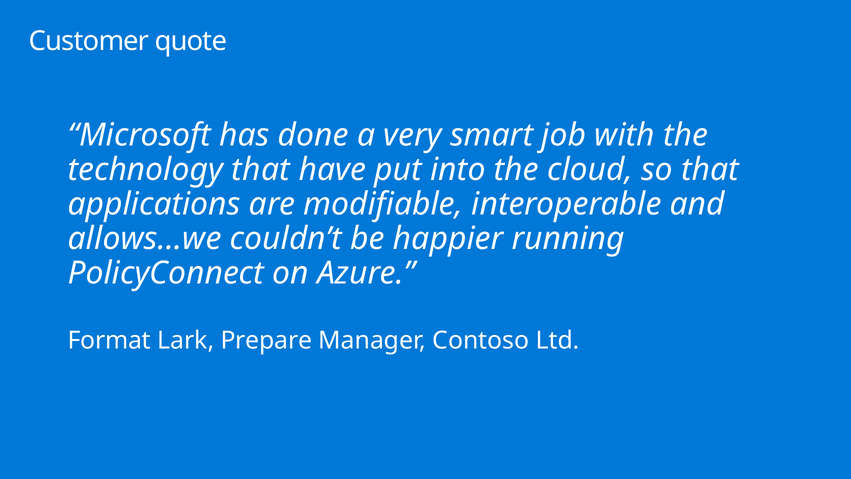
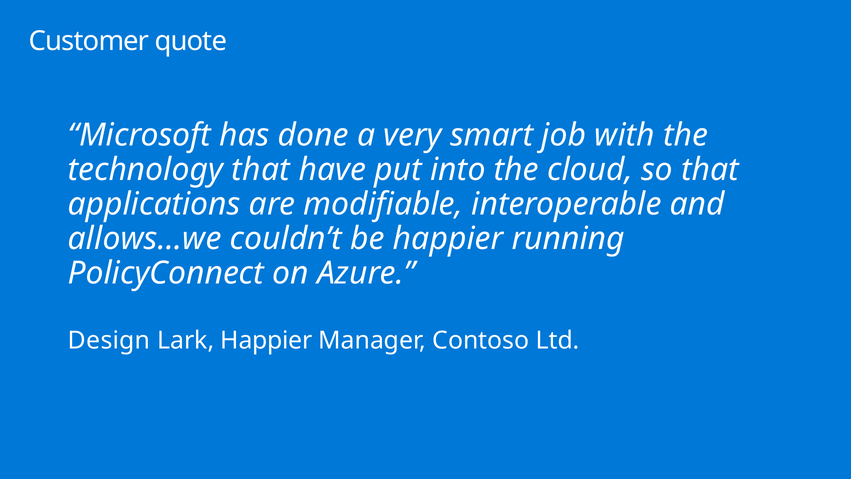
Format: Format -> Design
Lark Prepare: Prepare -> Happier
